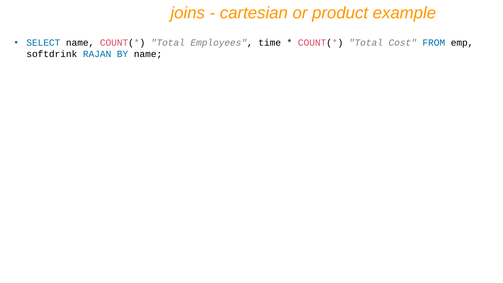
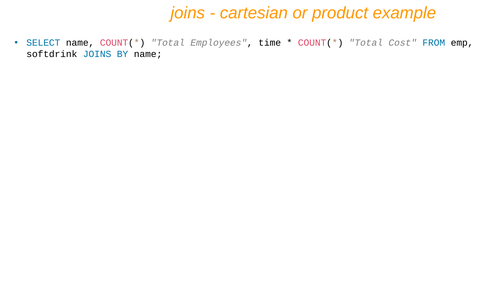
softdrink RAJAN: RAJAN -> JOINS
